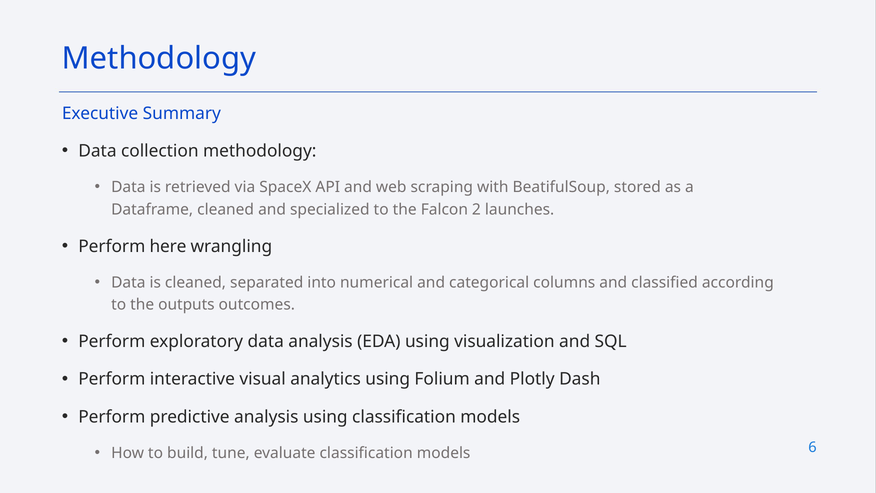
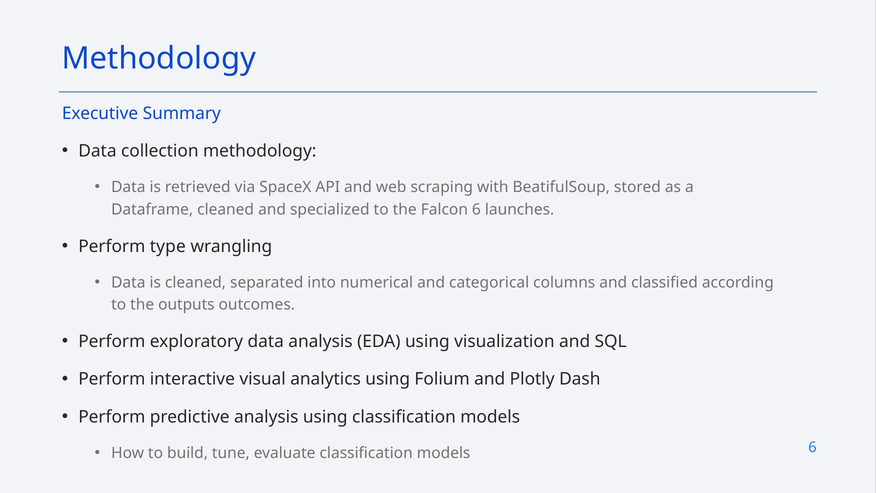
Falcon 2: 2 -> 6
here: here -> type
